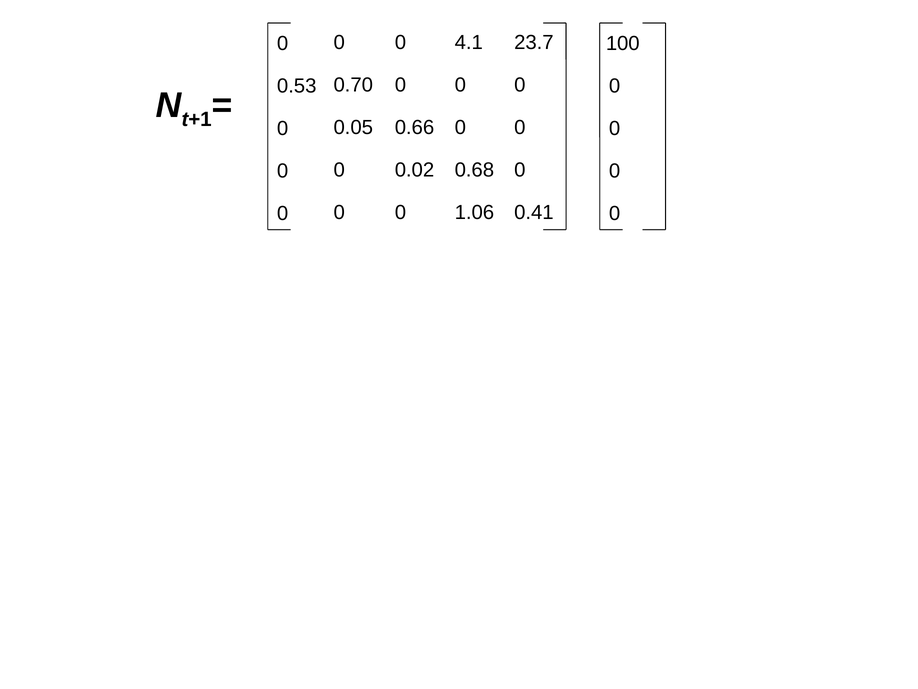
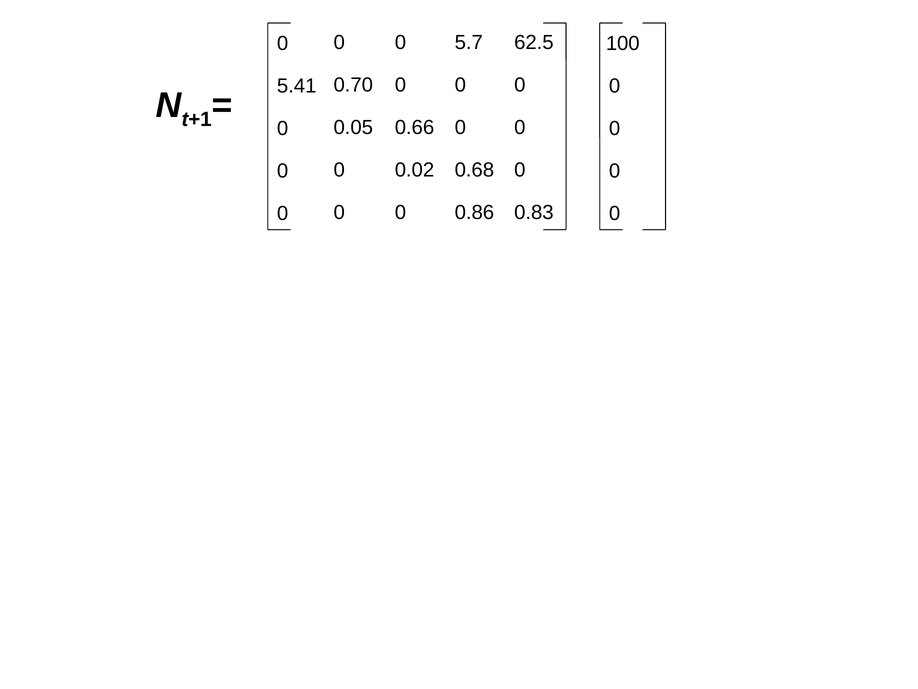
4.1: 4.1 -> 5.7
23.7: 23.7 -> 62.5
0.53: 0.53 -> 5.41
1.06: 1.06 -> 0.86
0.41: 0.41 -> 0.83
